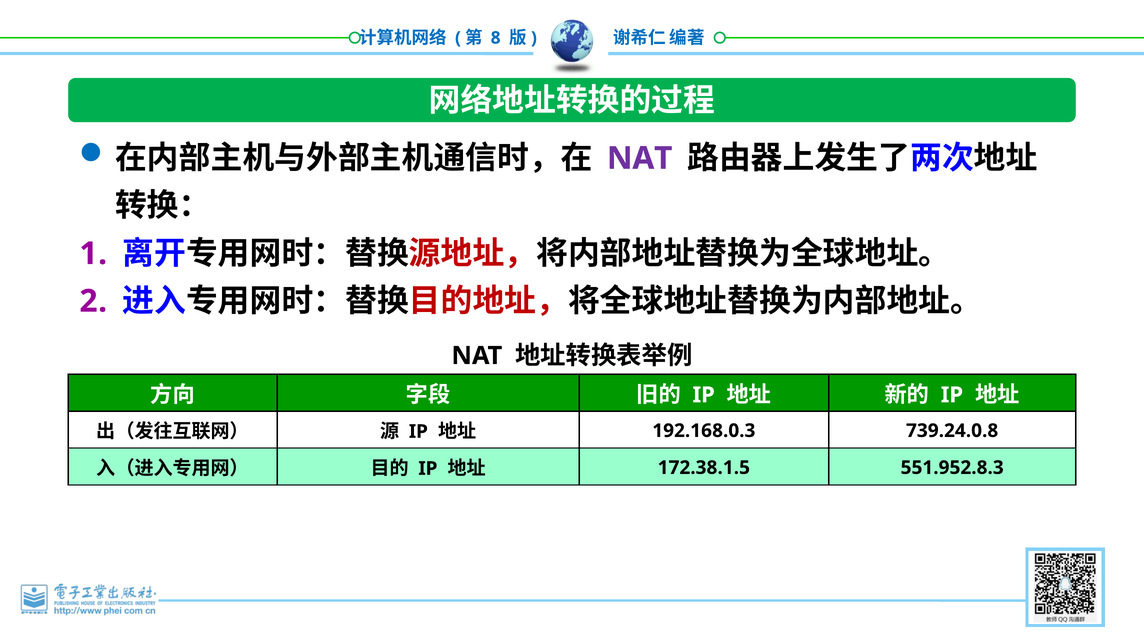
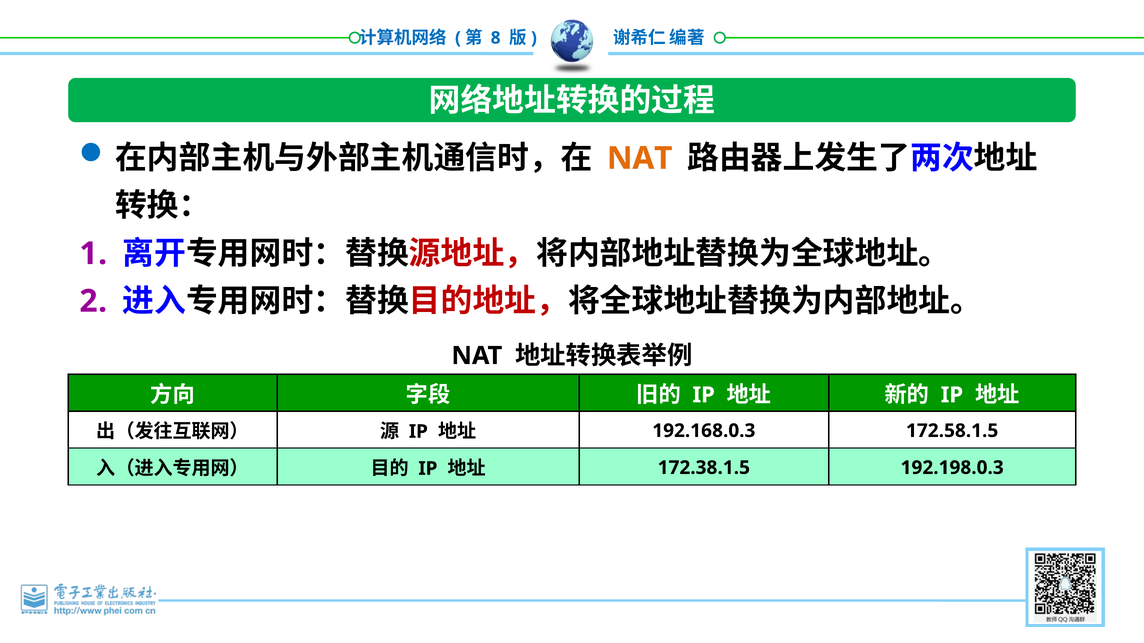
NAT at (640, 158) colour: purple -> orange
739.24.0.8: 739.24.0.8 -> 172.58.1.5
551.952.8.3: 551.952.8.3 -> 192.198.0.3
